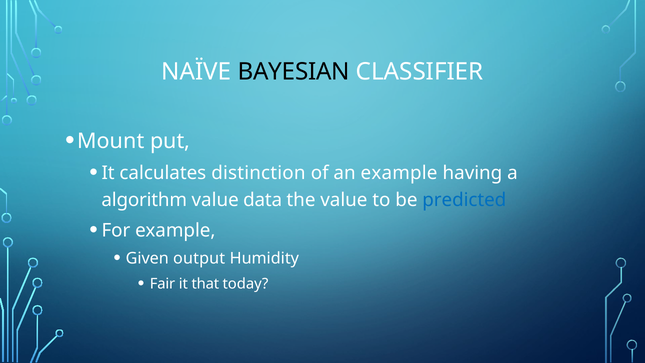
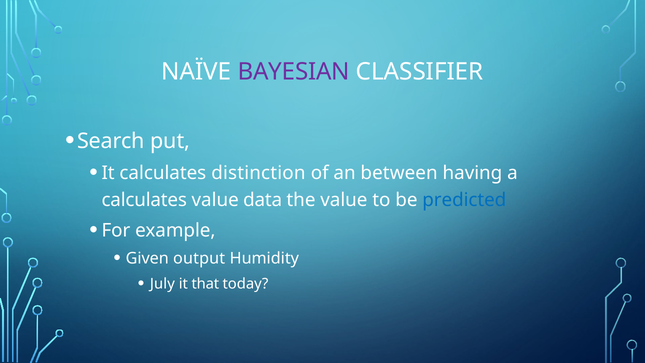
BAYESIAN colour: black -> purple
Mount: Mount -> Search
an example: example -> between
algorithm at (144, 200): algorithm -> calculates
Fair: Fair -> July
